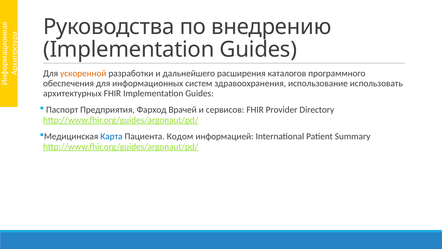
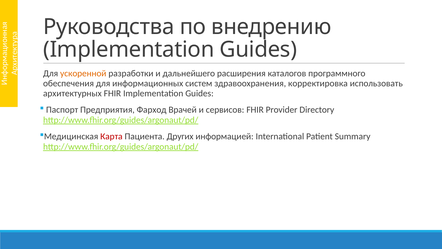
использование: использование -> корректировка
Карта colour: blue -> red
Кодом: Кодом -> Других
